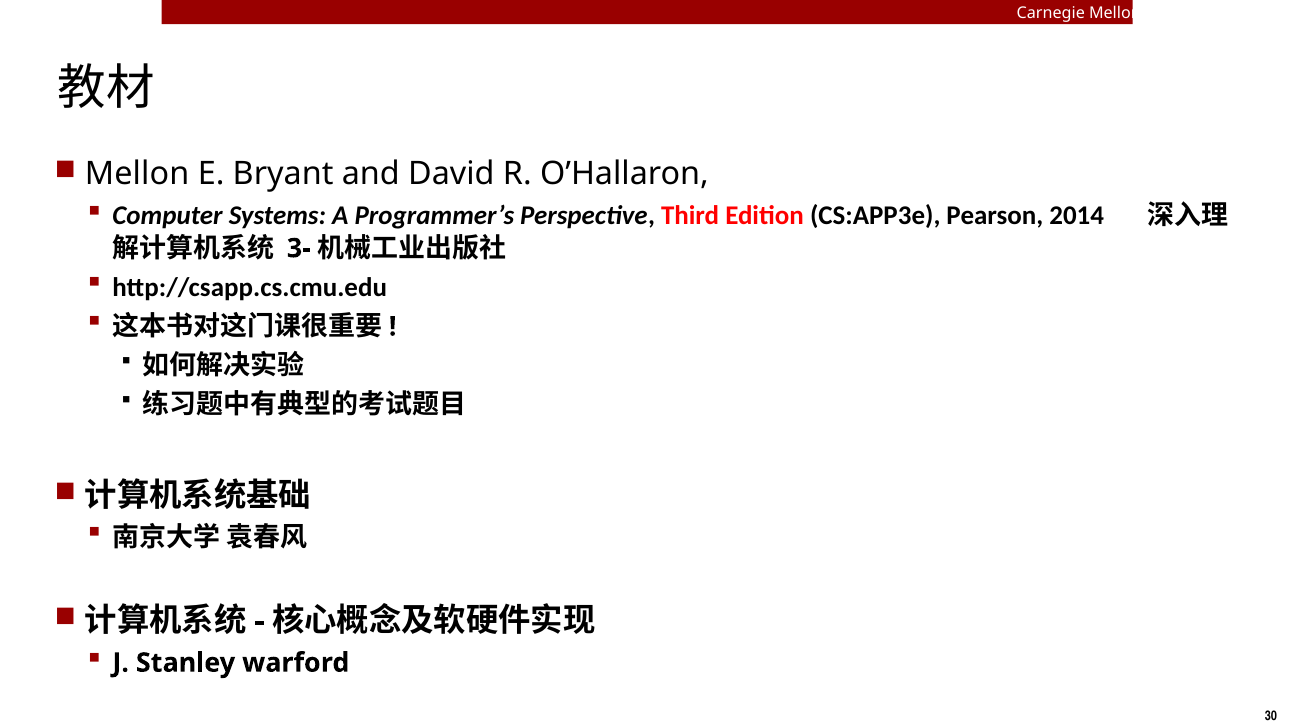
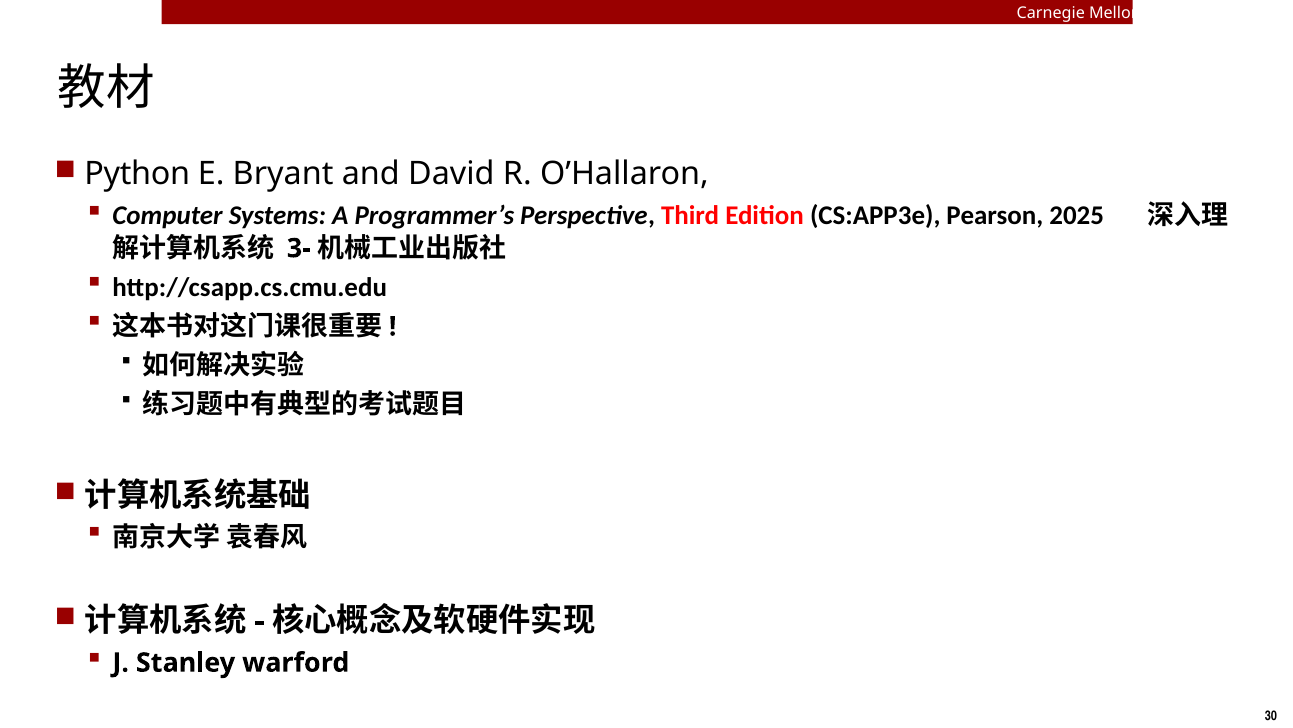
Mellon at (137, 174): Mellon -> Python
2014: 2014 -> 2025
